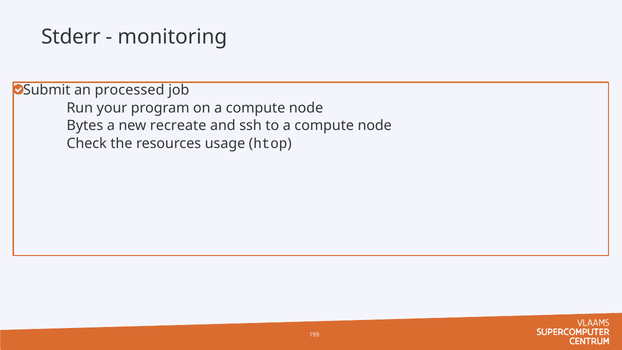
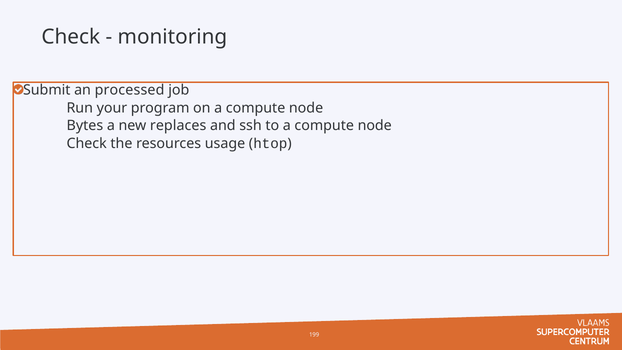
Stderr at (71, 37): Stderr -> Check
recreate: recreate -> replaces
